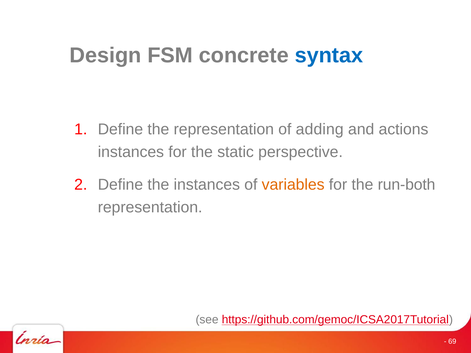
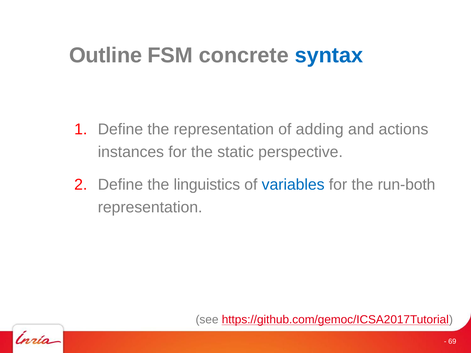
Design: Design -> Outline
the instances: instances -> linguistics
variables colour: orange -> blue
